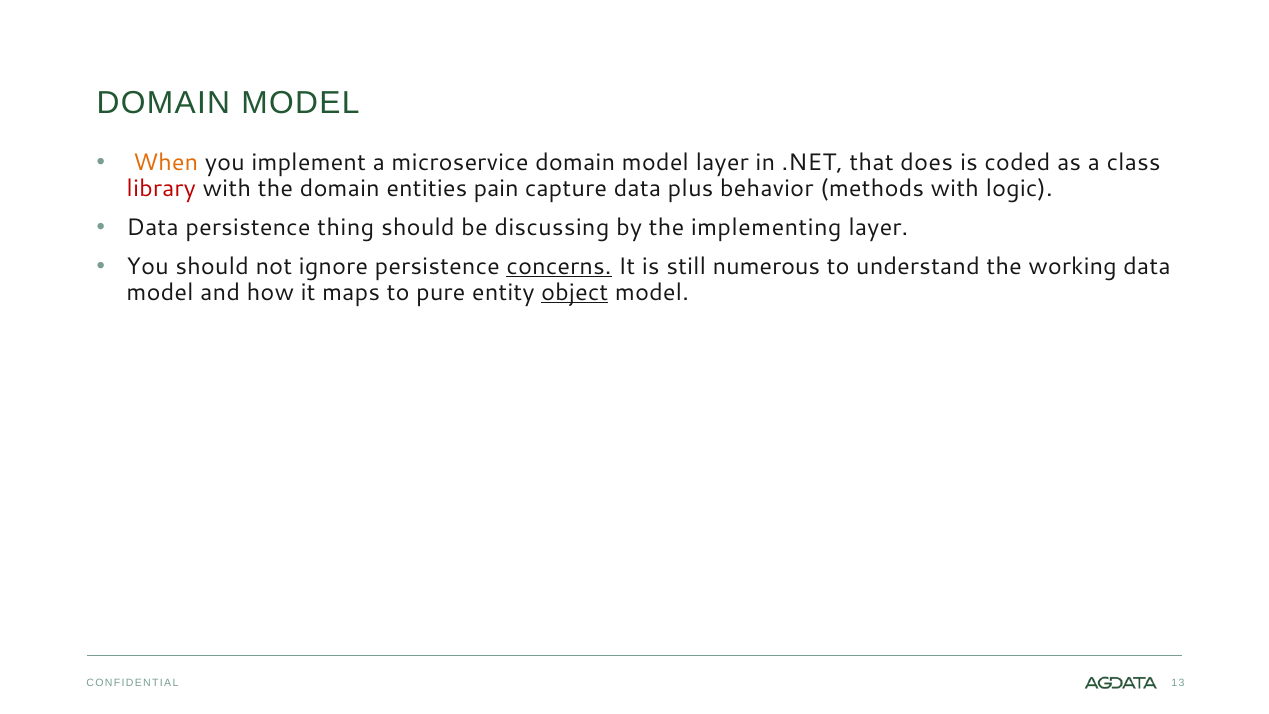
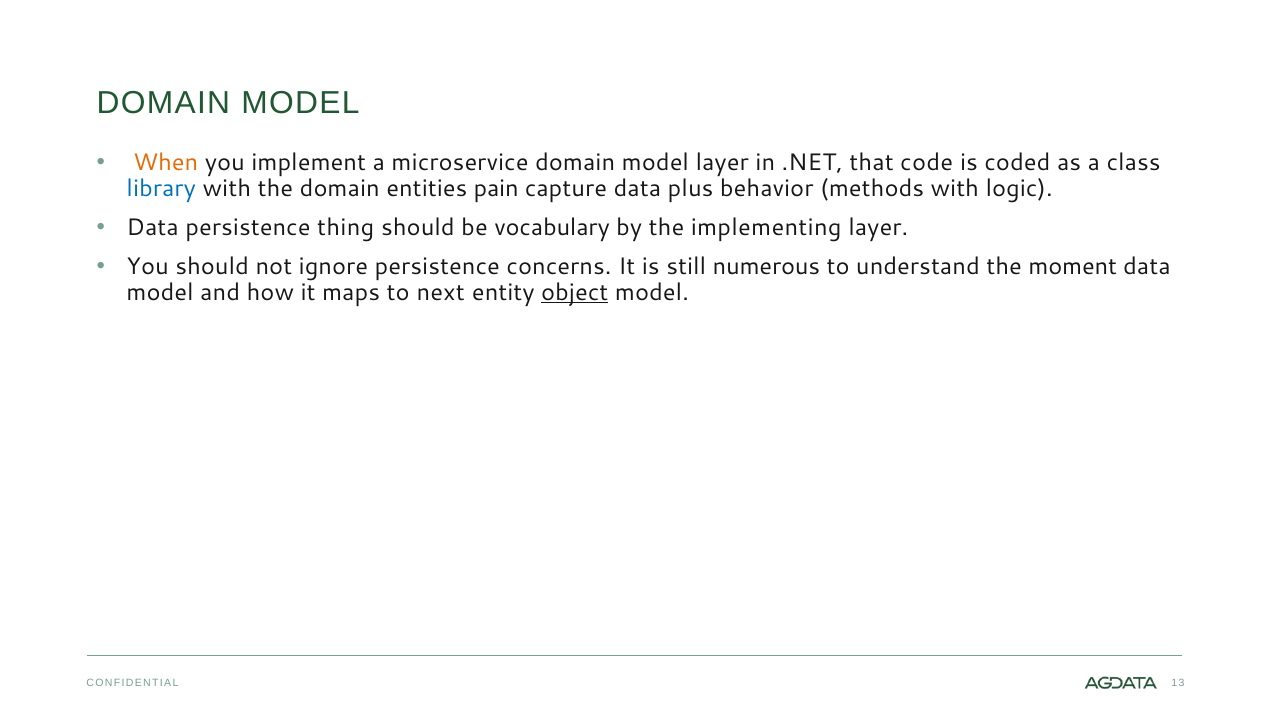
does: does -> code
library colour: red -> blue
discussing: discussing -> vocabulary
concerns underline: present -> none
working: working -> moment
pure: pure -> next
